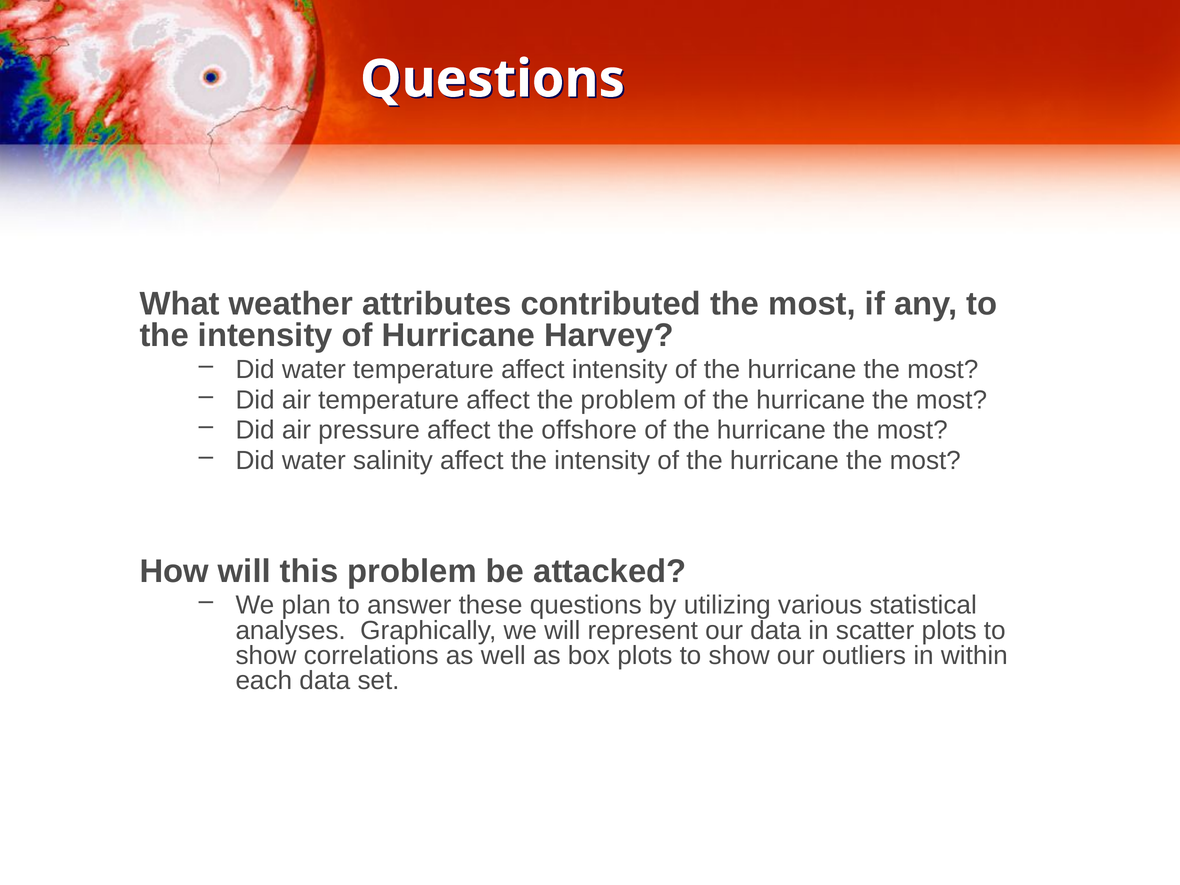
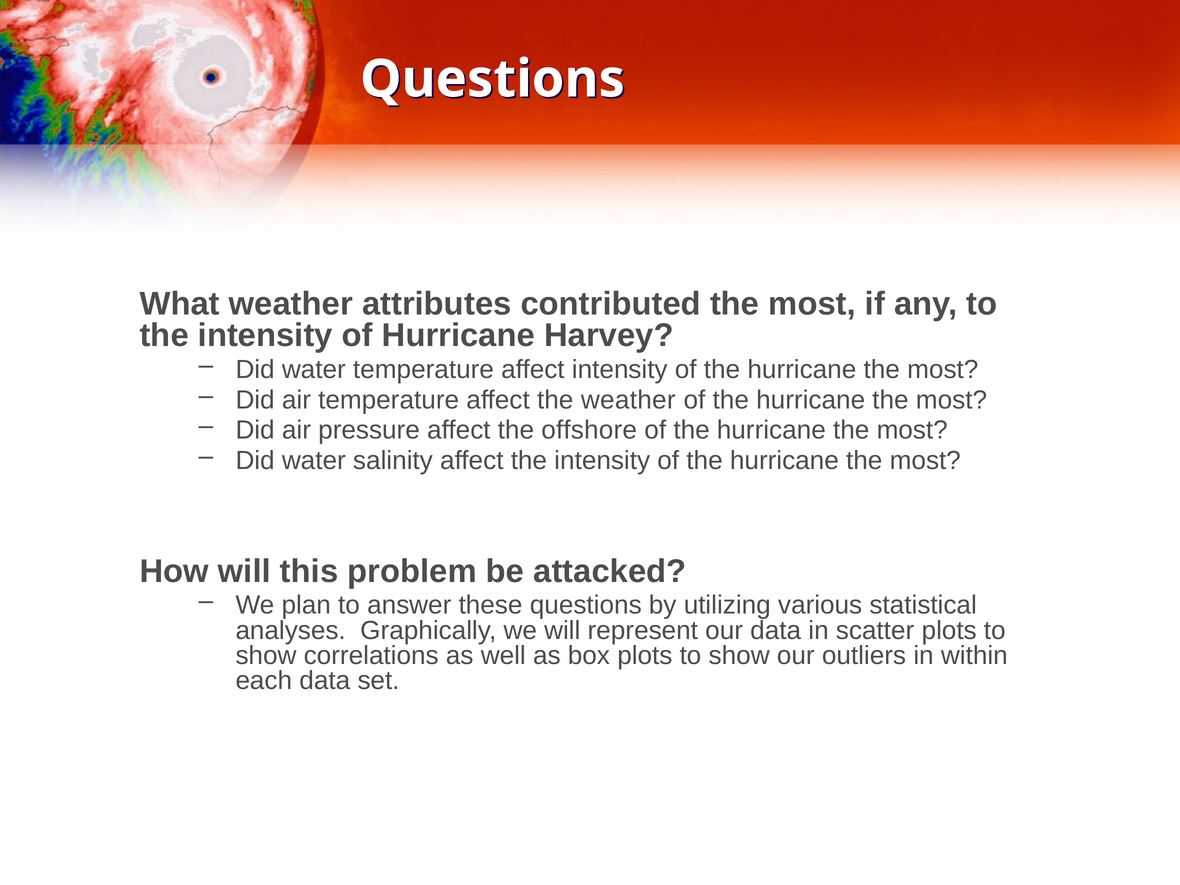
the problem: problem -> weather
